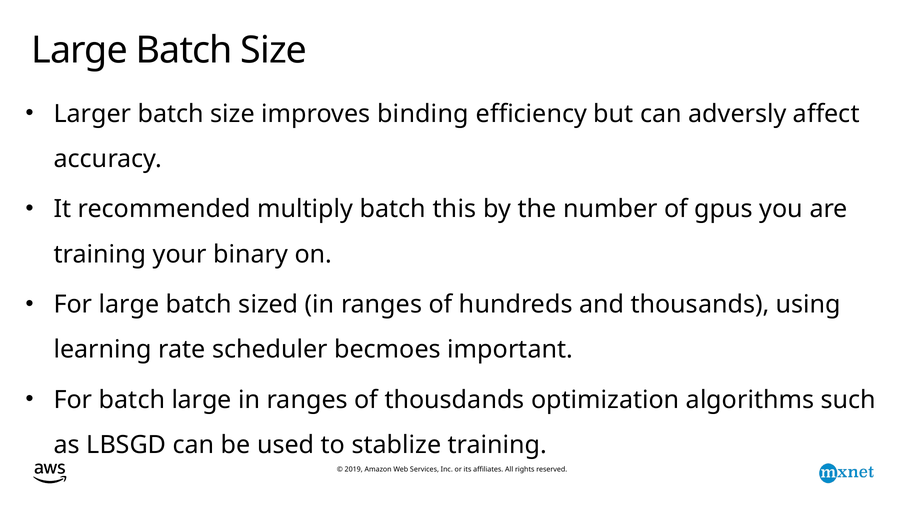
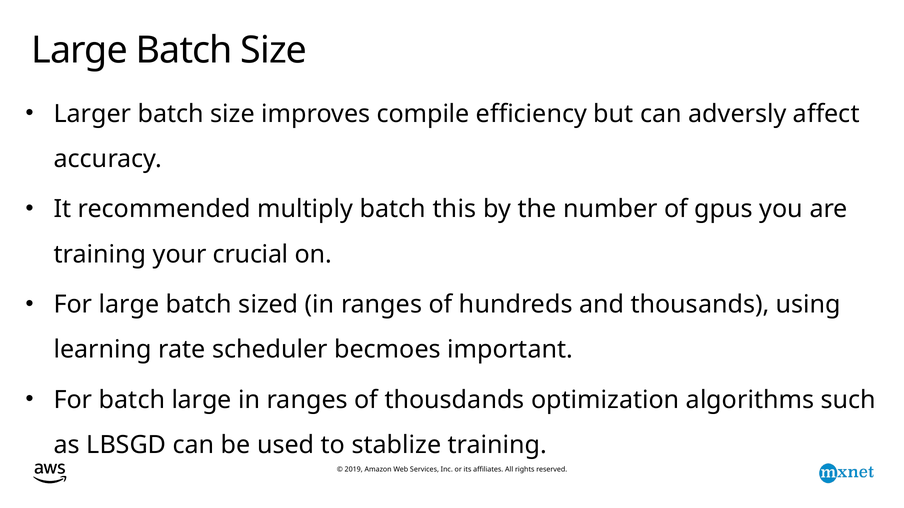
binding: binding -> compile
binary: binary -> crucial
